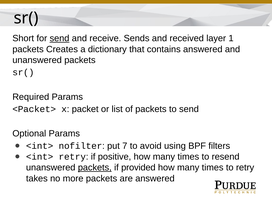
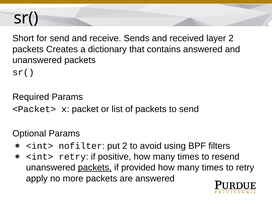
send at (59, 38) underline: present -> none
layer 1: 1 -> 2
put 7: 7 -> 2
takes: takes -> apply
